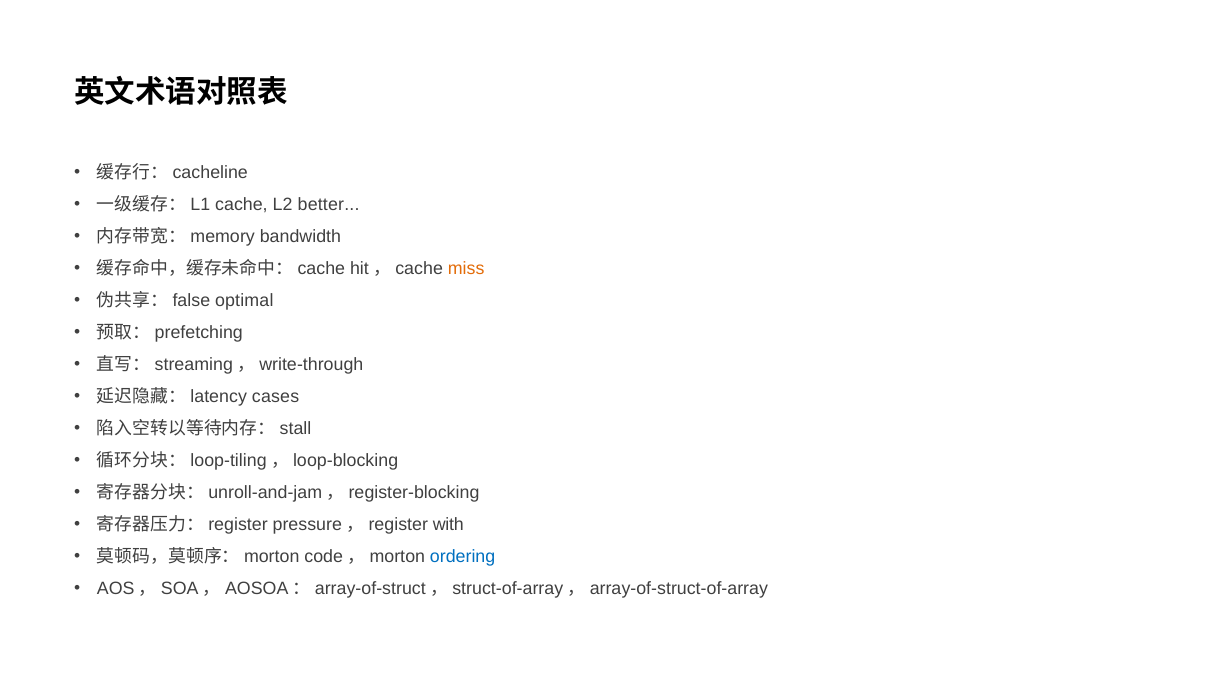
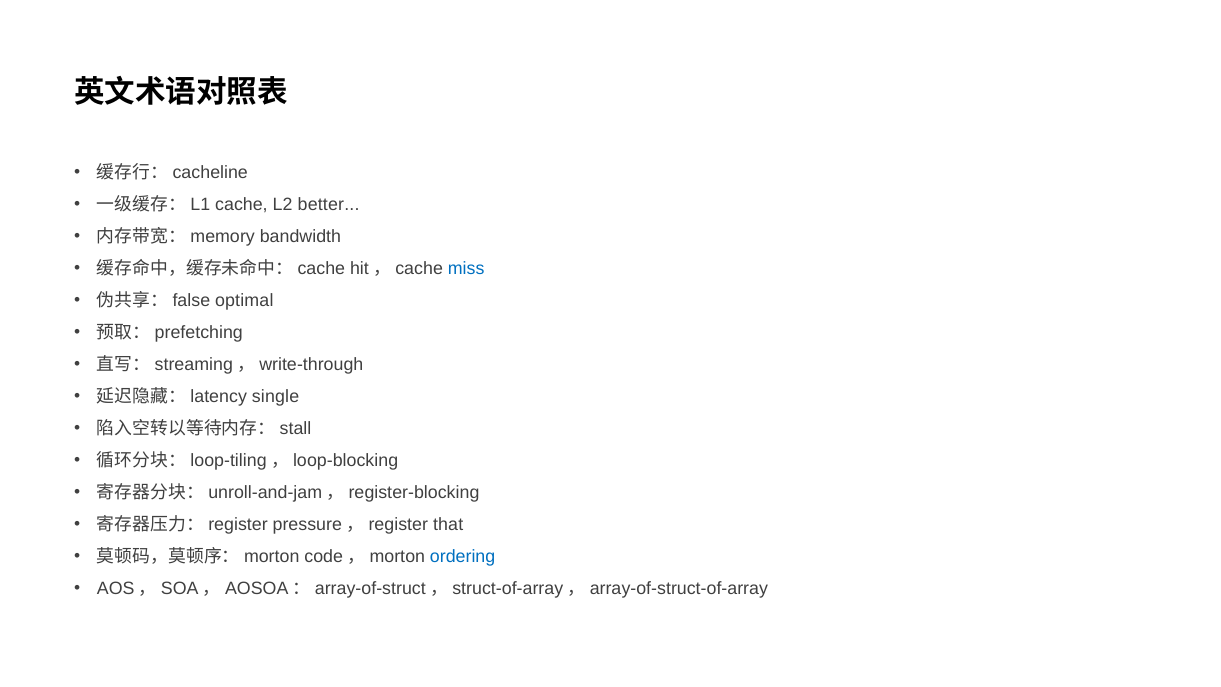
miss colour: orange -> blue
cases: cases -> single
with: with -> that
